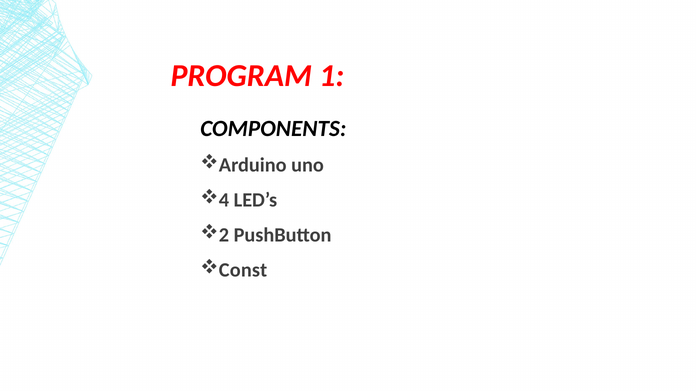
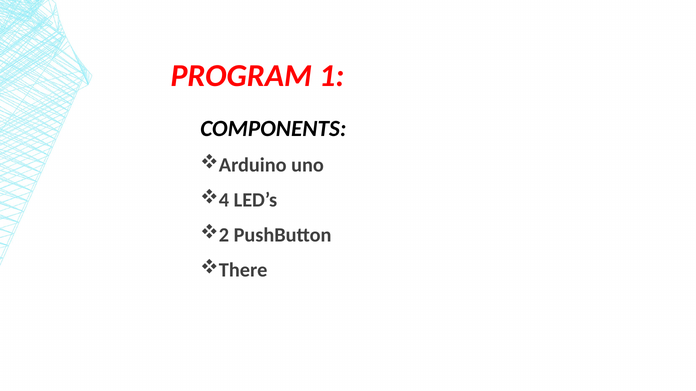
Const: Const -> There
